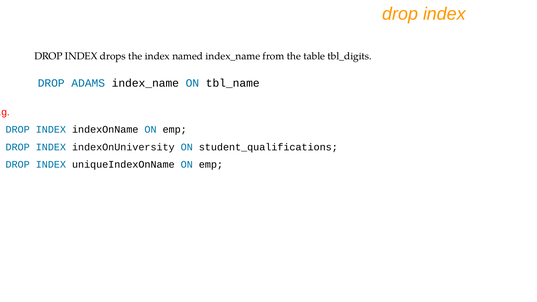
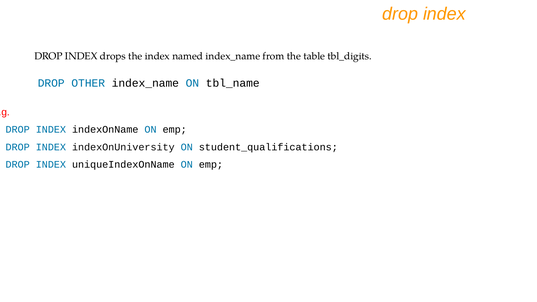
ADAMS: ADAMS -> OTHER
